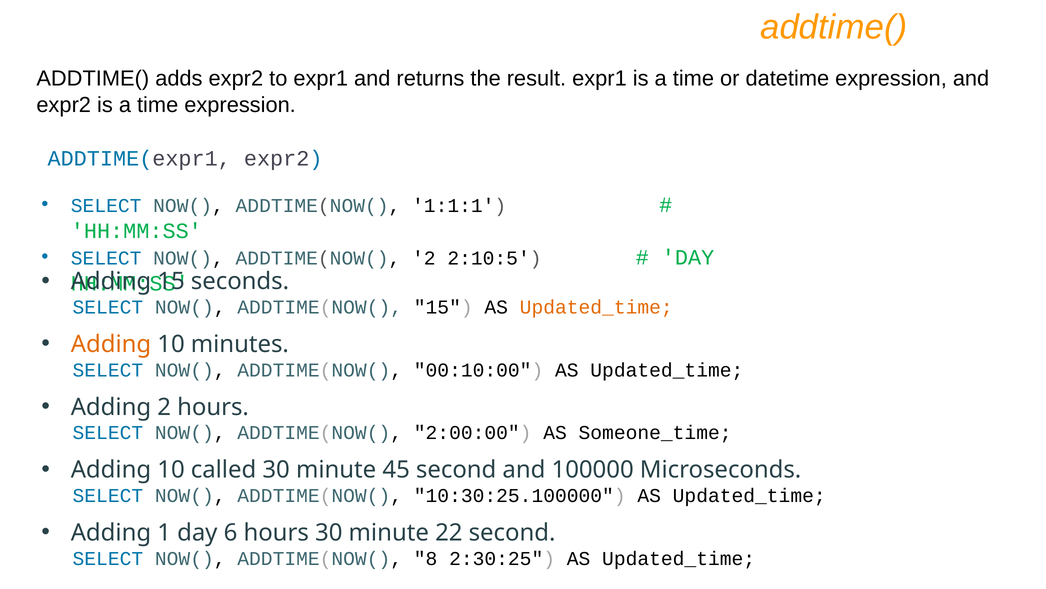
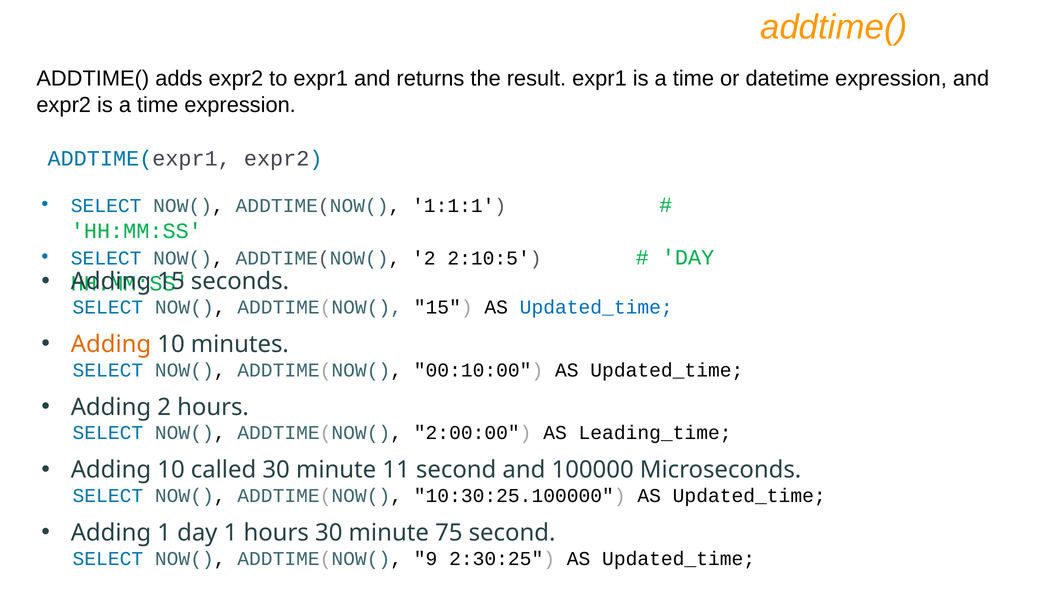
Updated_time at (596, 307) colour: orange -> blue
Someone_time: Someone_time -> Leading_time
45: 45 -> 11
day 6: 6 -> 1
22: 22 -> 75
8: 8 -> 9
